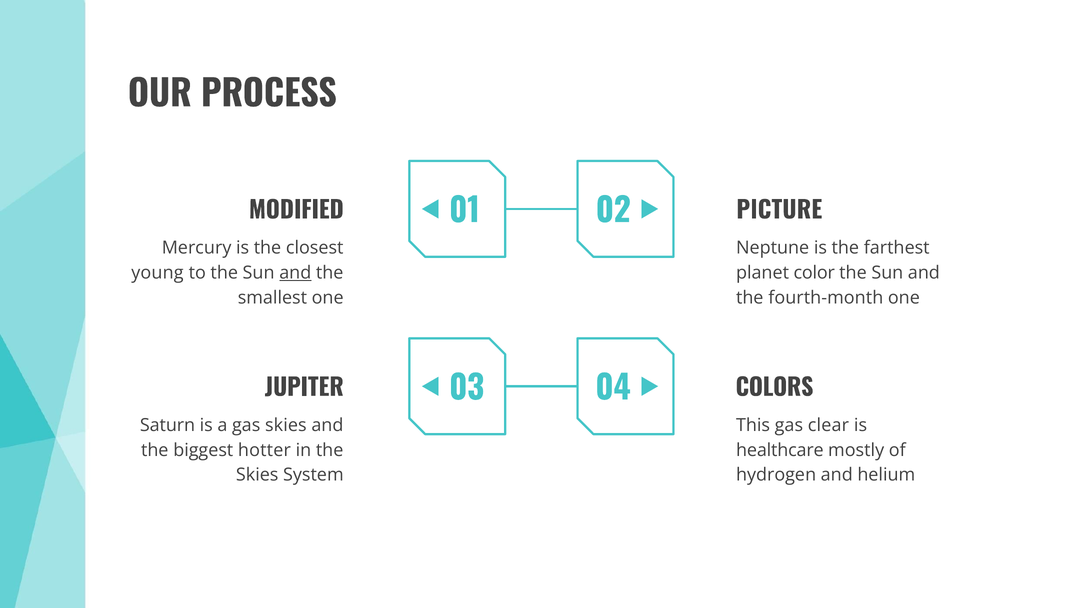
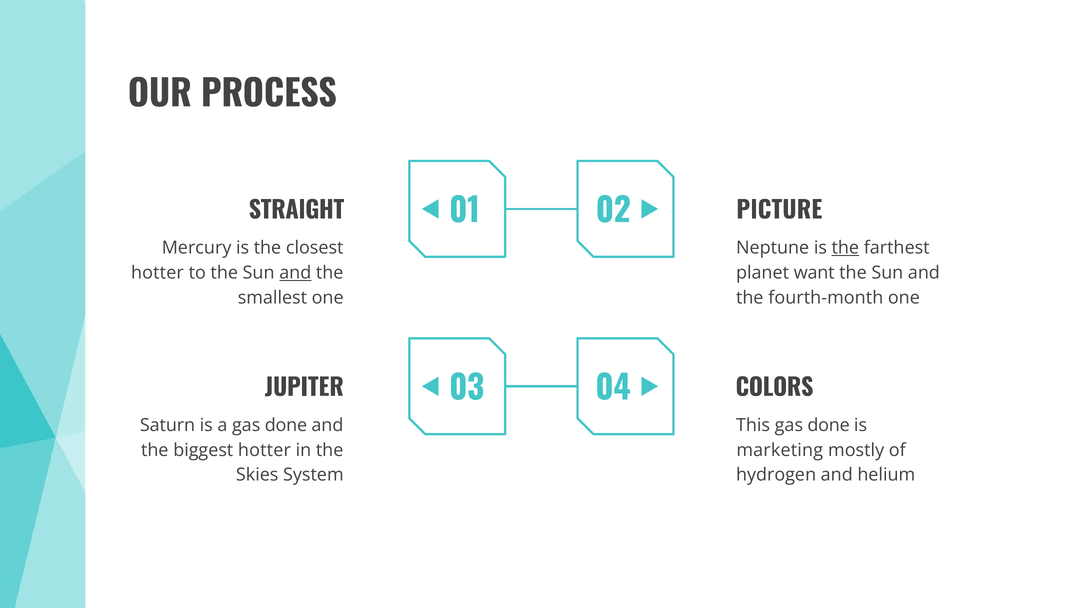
MODIFIED: MODIFIED -> STRAIGHT
the at (845, 248) underline: none -> present
young at (157, 273): young -> hotter
color: color -> want
a gas skies: skies -> done
This gas clear: clear -> done
healthcare: healthcare -> marketing
